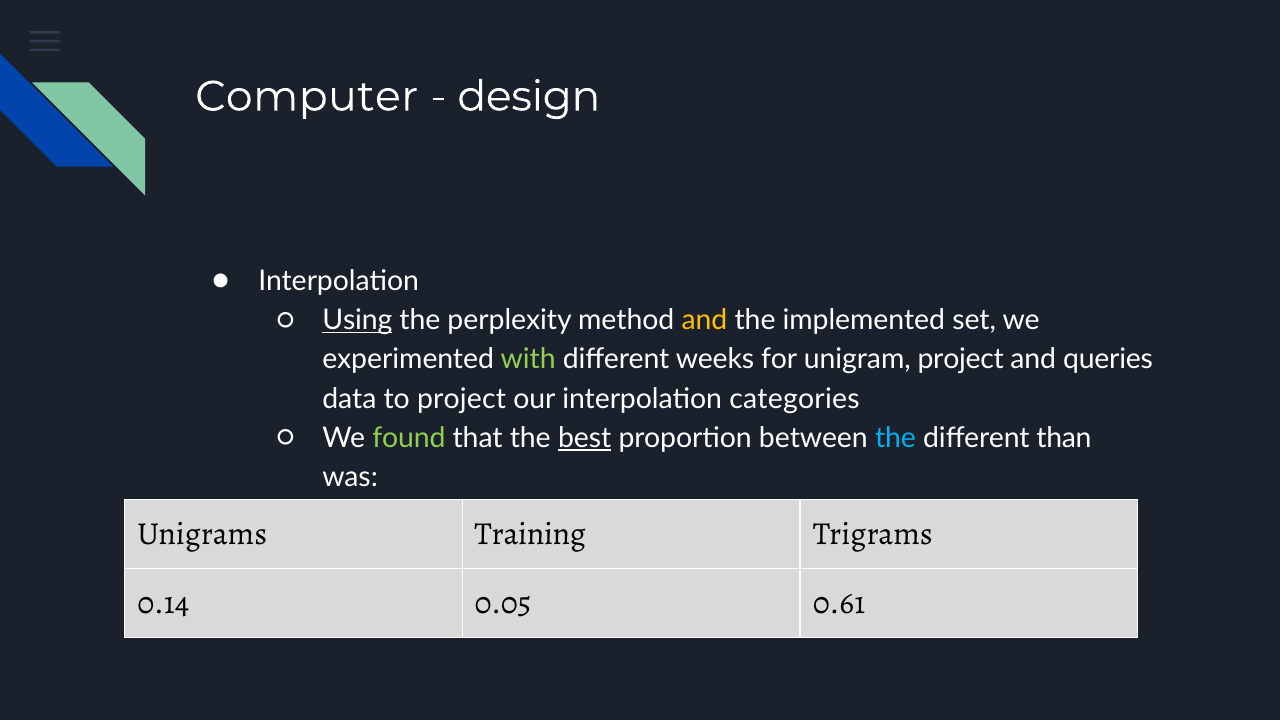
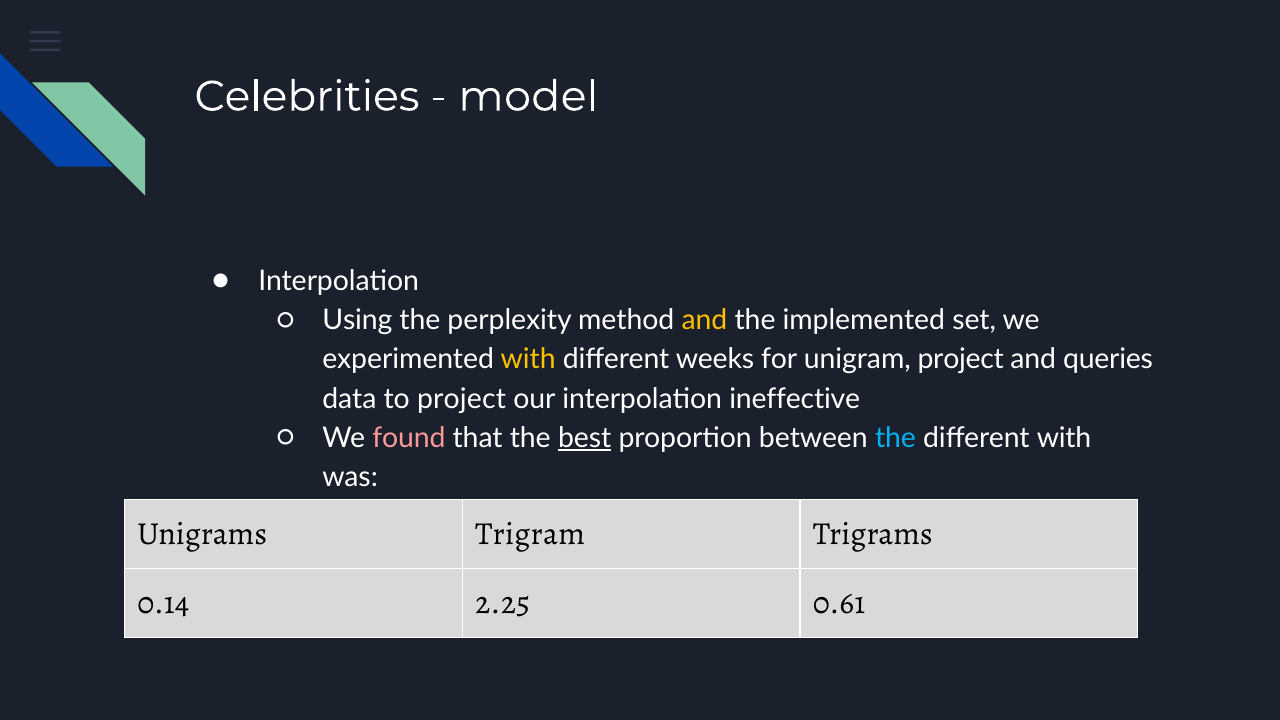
Computer: Computer -> Celebrities
design: design -> model
Using underline: present -> none
with at (528, 359) colour: light green -> yellow
categories: categories -> ineffective
found colour: light green -> pink
different than: than -> with
Training: Training -> Trigram
0.05: 0.05 -> 2.25
